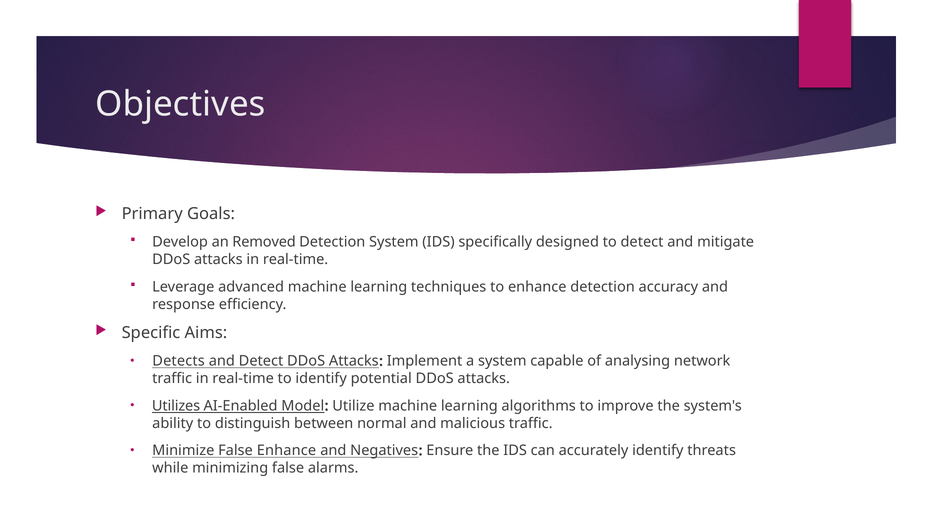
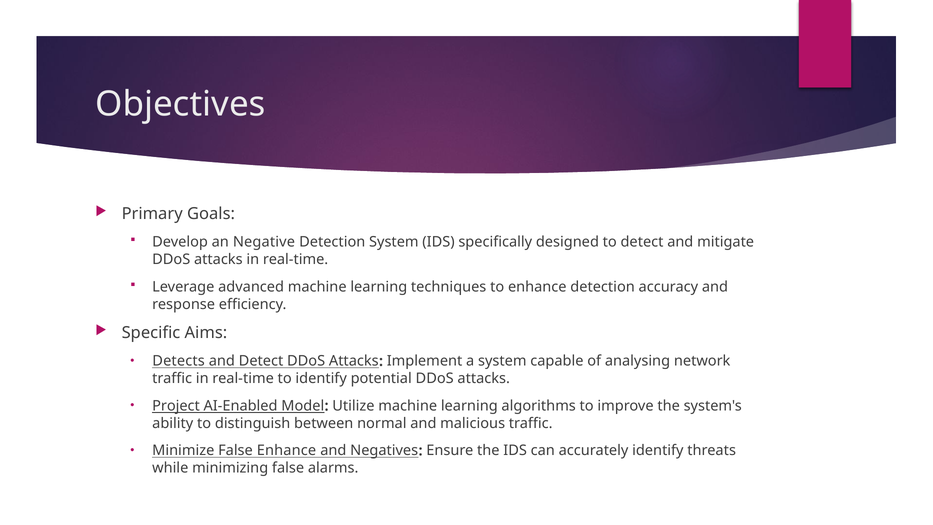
Removed: Removed -> Negative
Utilizes: Utilizes -> Project
